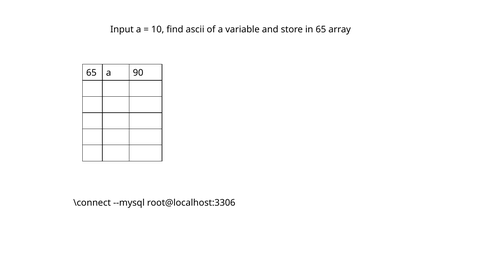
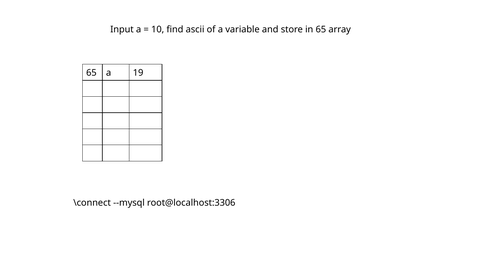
90: 90 -> 19
